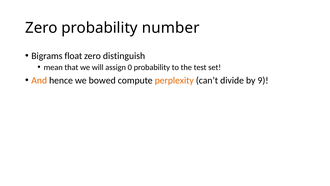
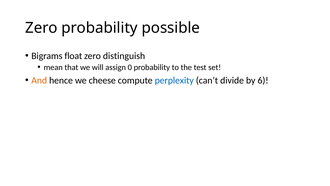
number: number -> possible
bowed: bowed -> cheese
perplexity colour: orange -> blue
9: 9 -> 6
